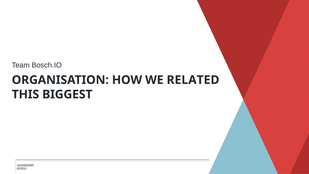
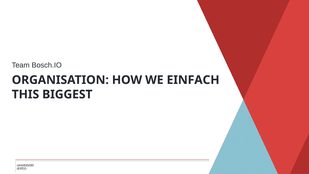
RELATED: RELATED -> EINFACH
